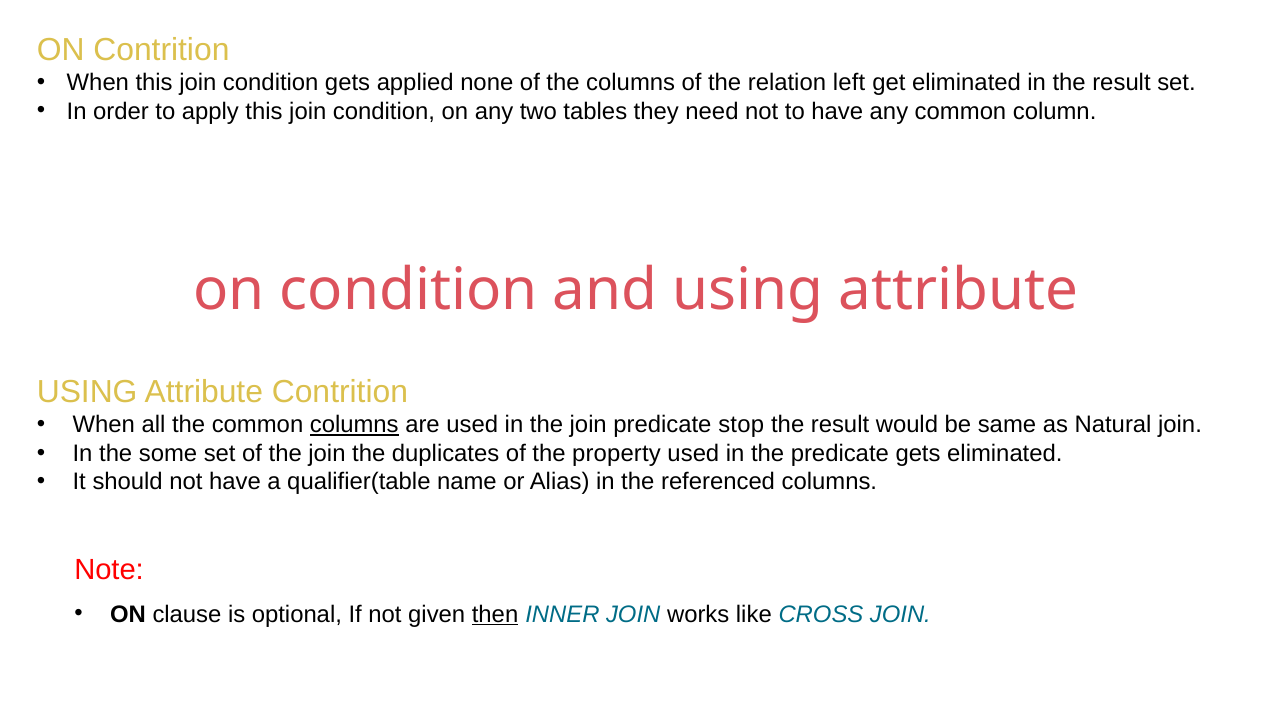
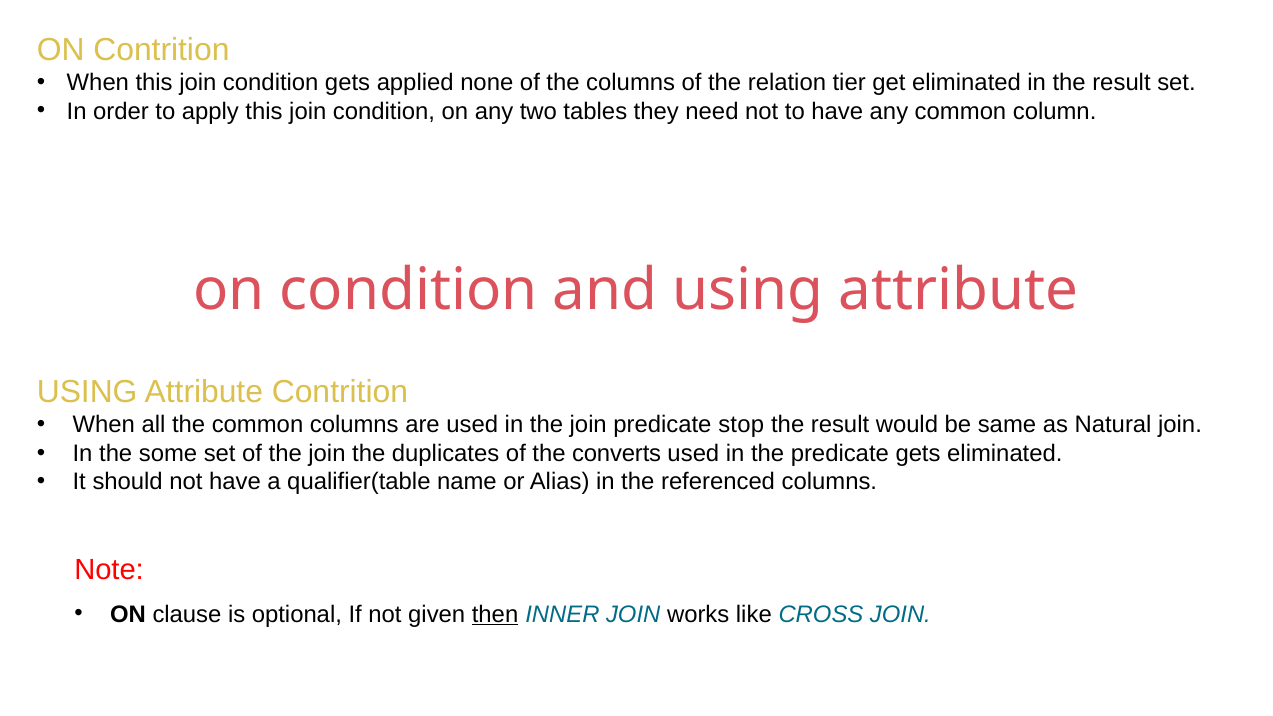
left: left -> tier
columns at (354, 425) underline: present -> none
property: property -> converts
